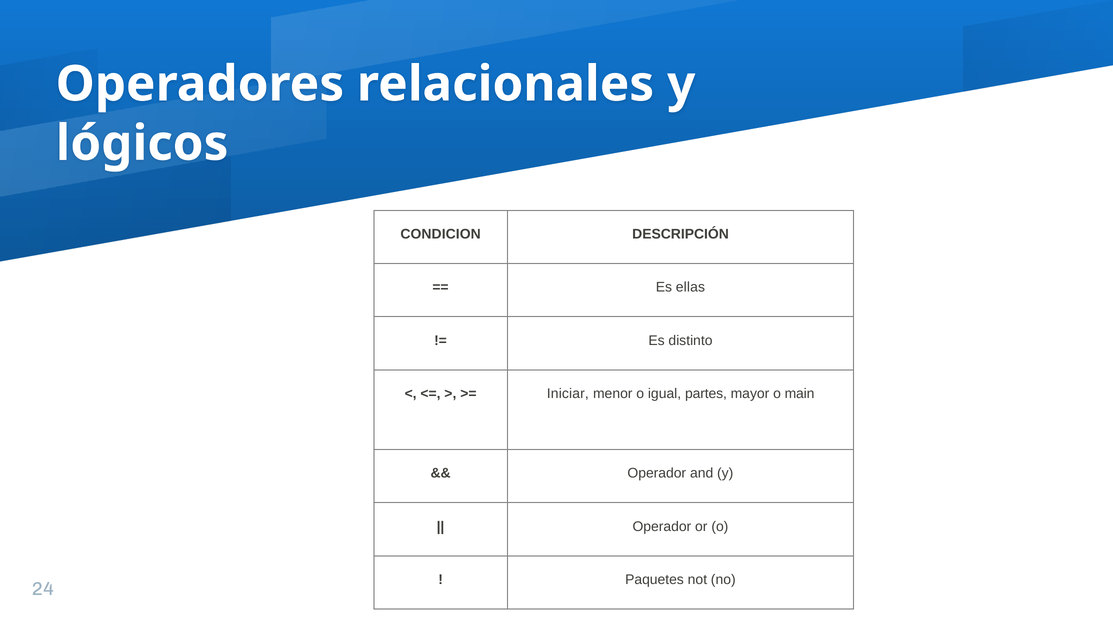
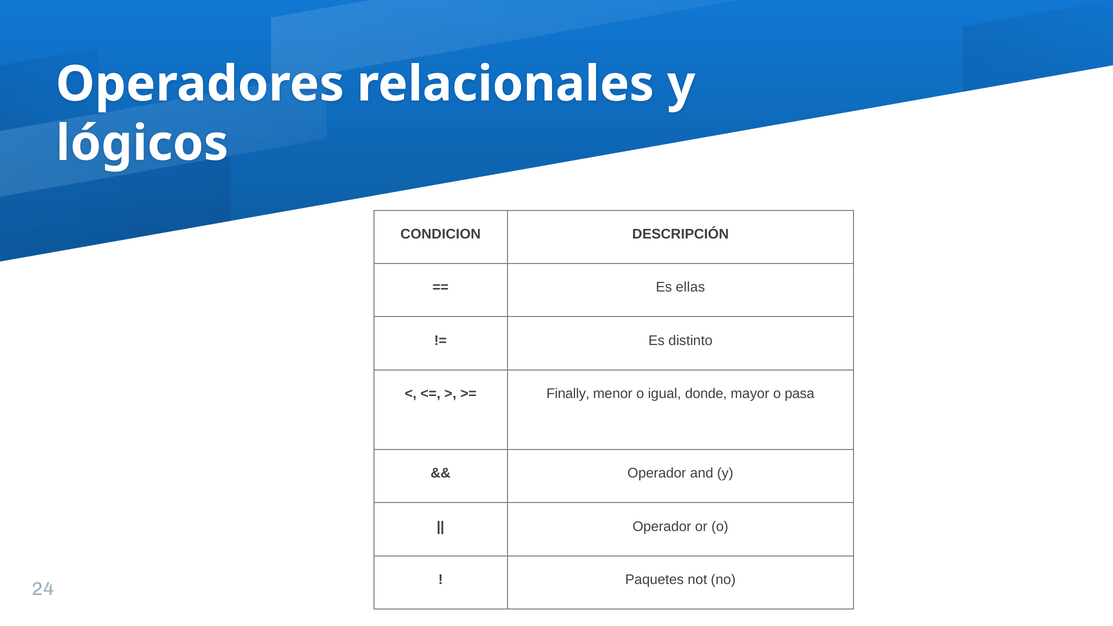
Iniciar: Iniciar -> Finally
partes: partes -> donde
main: main -> pasa
